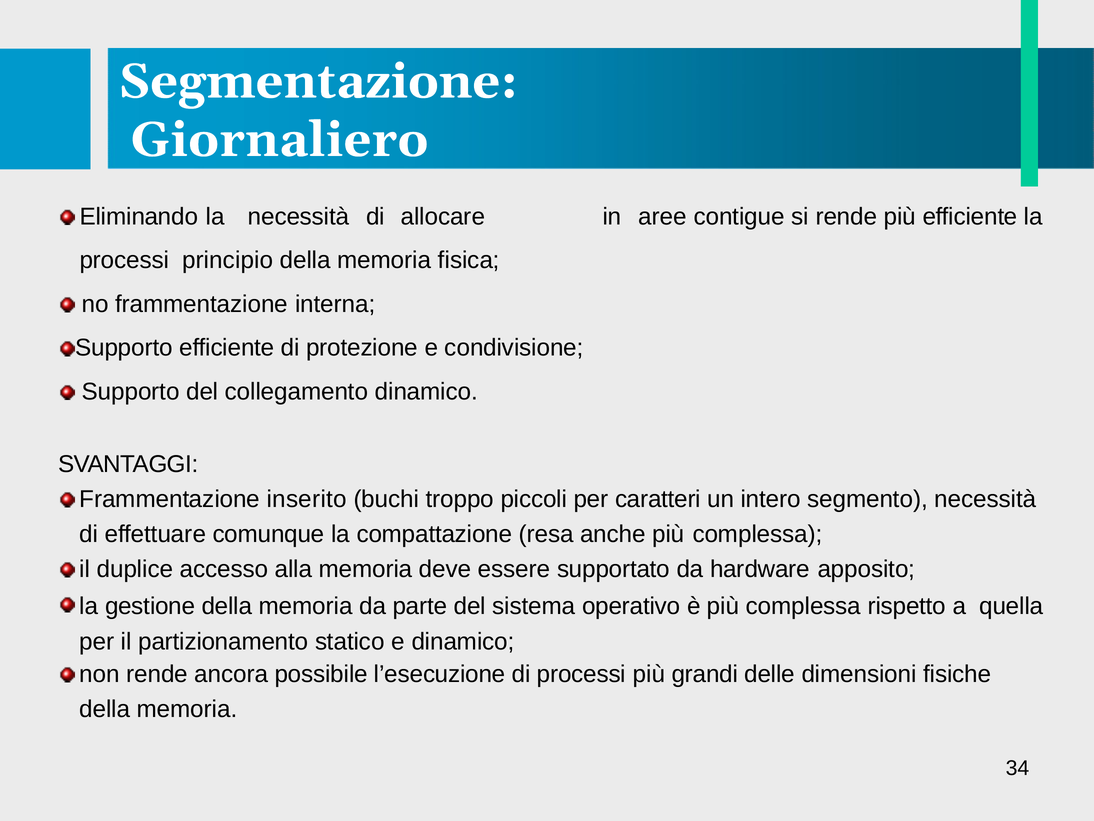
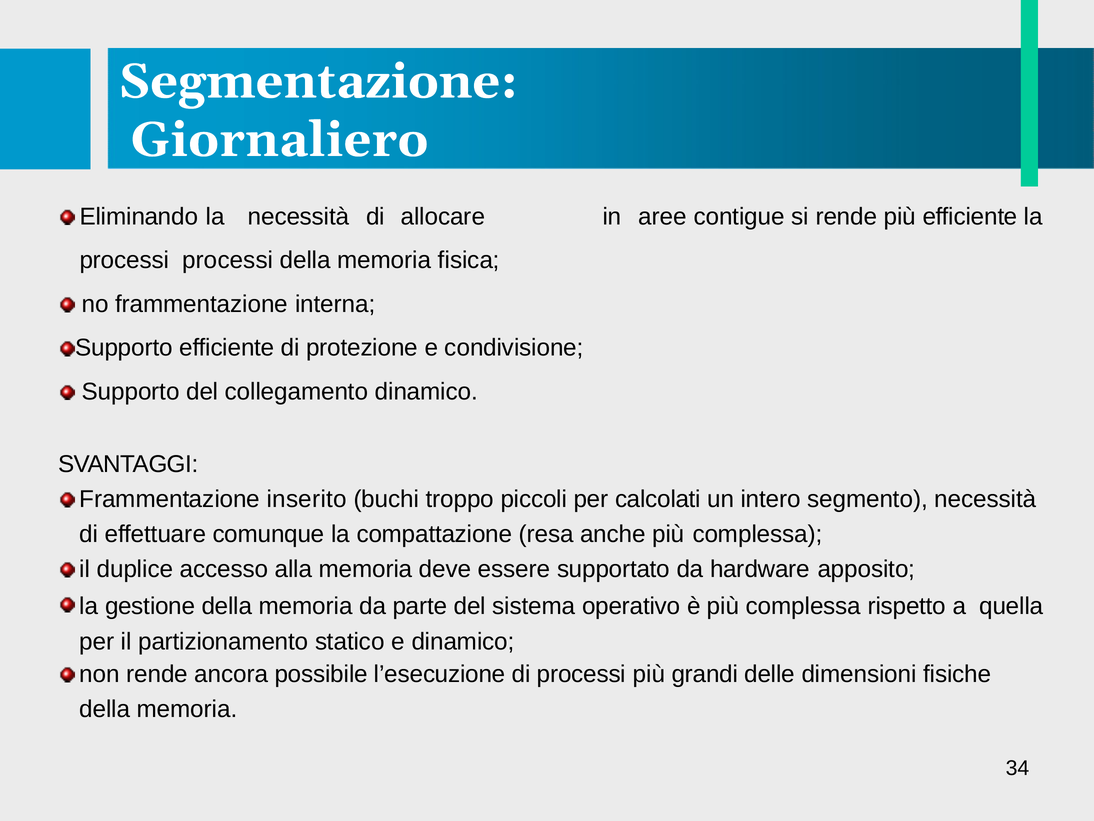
processi principio: principio -> processi
caratteri: caratteri -> calcolati
